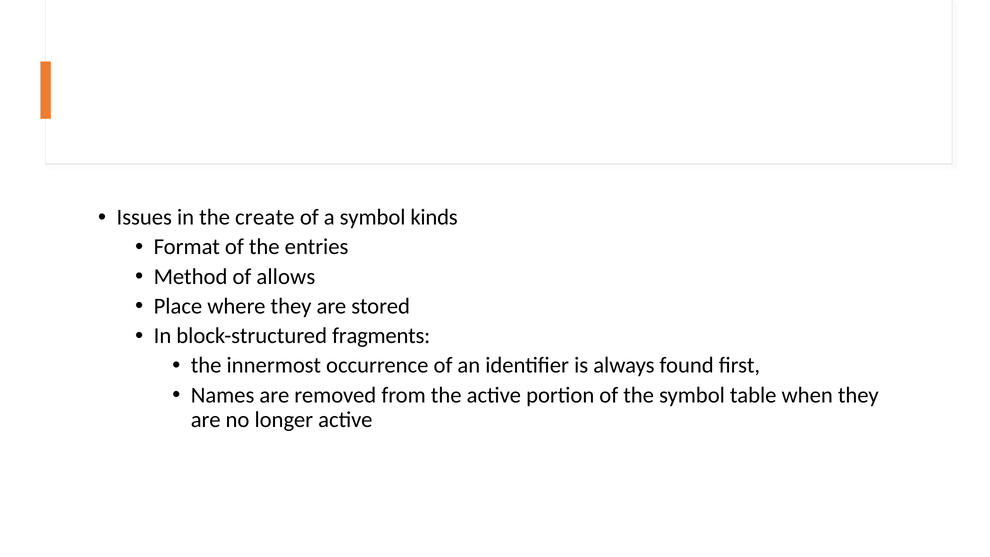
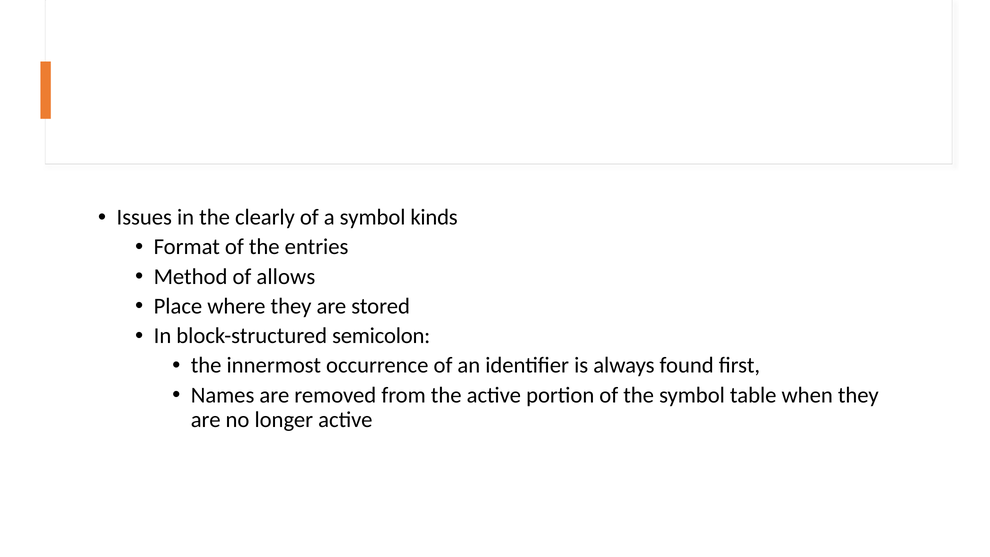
create: create -> clearly
fragments: fragments -> semicolon
